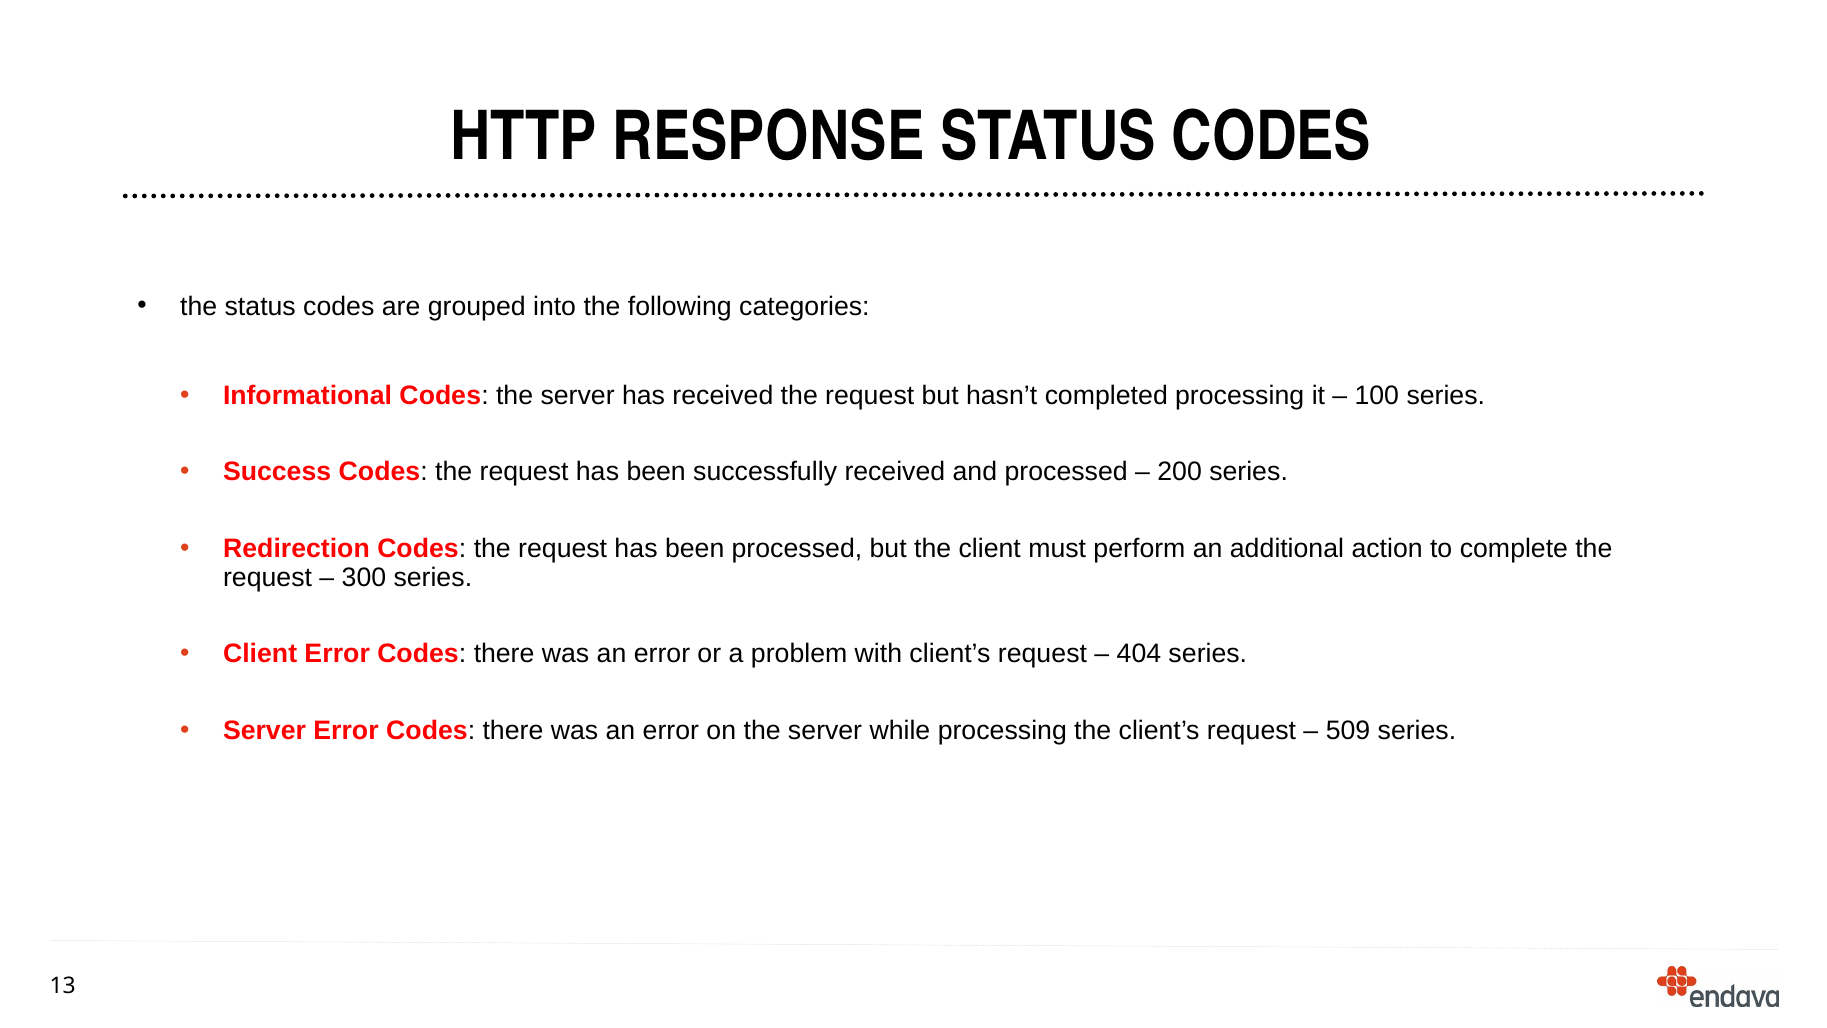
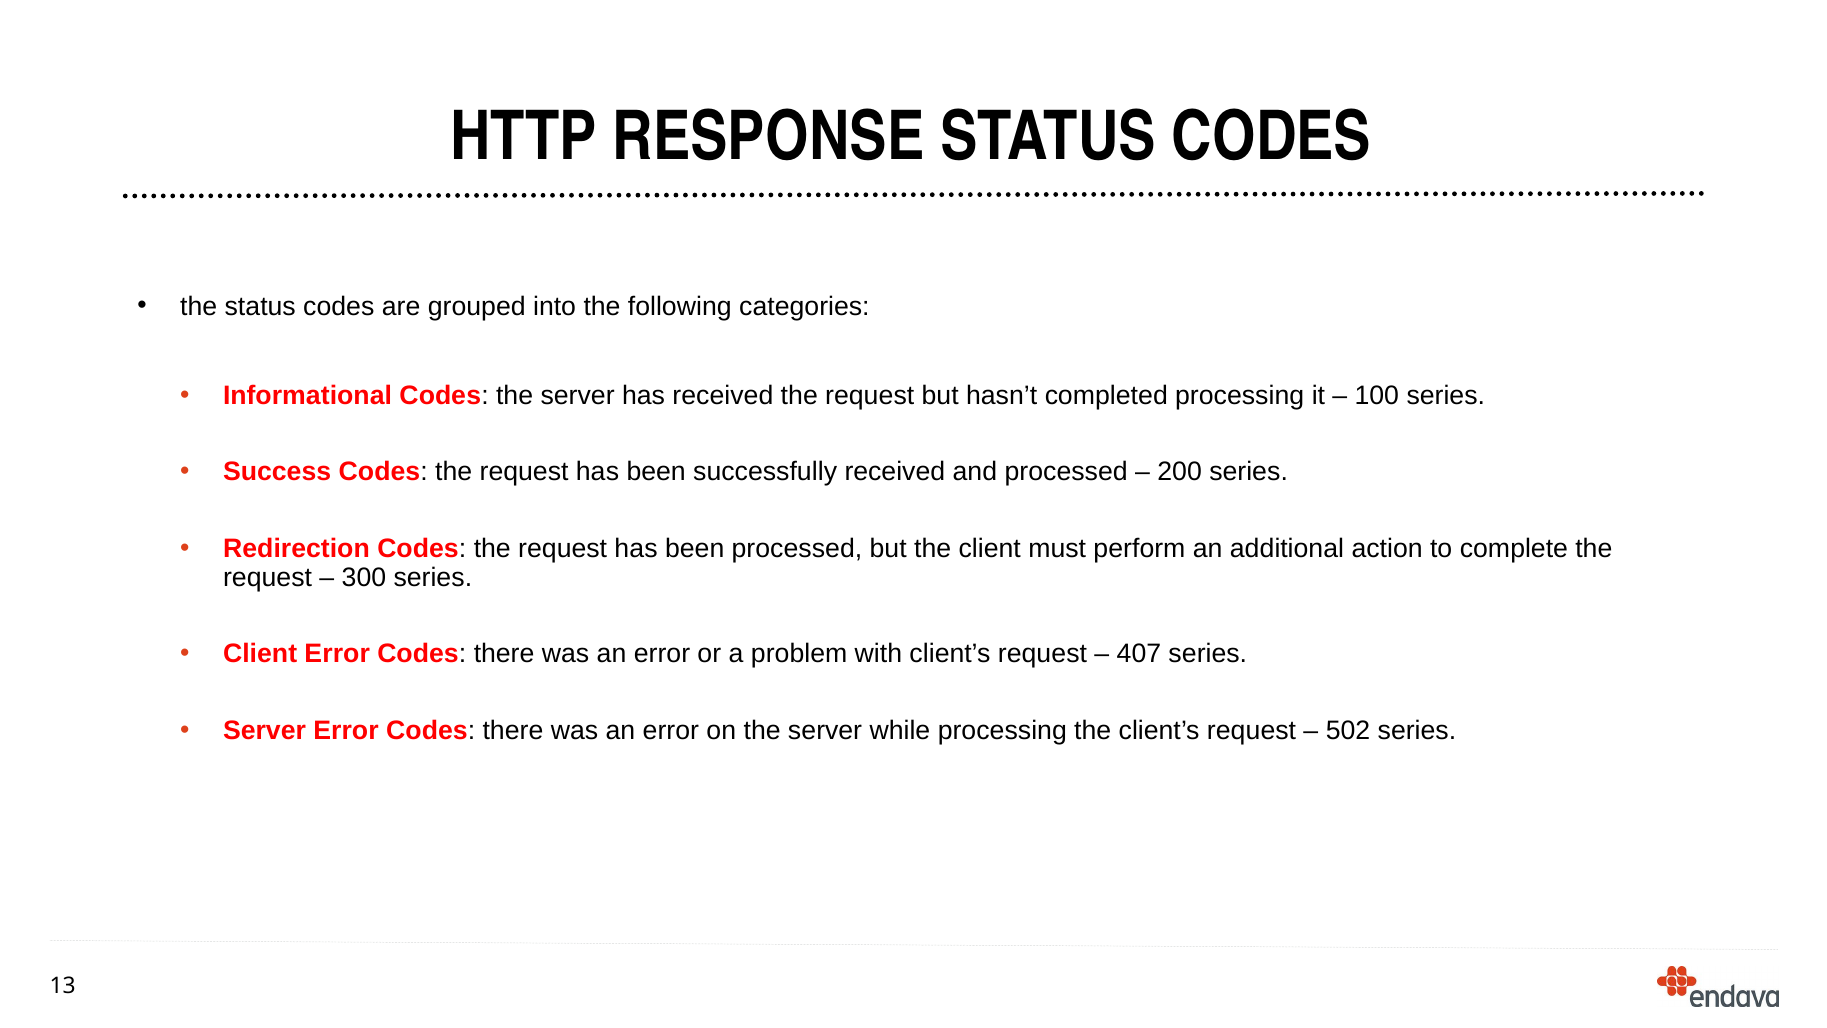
404: 404 -> 407
509: 509 -> 502
